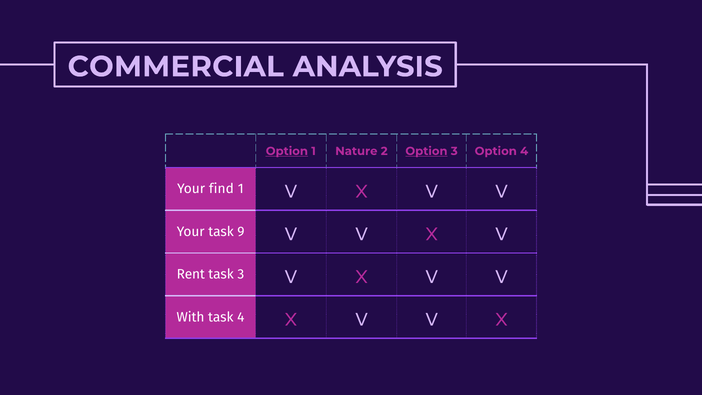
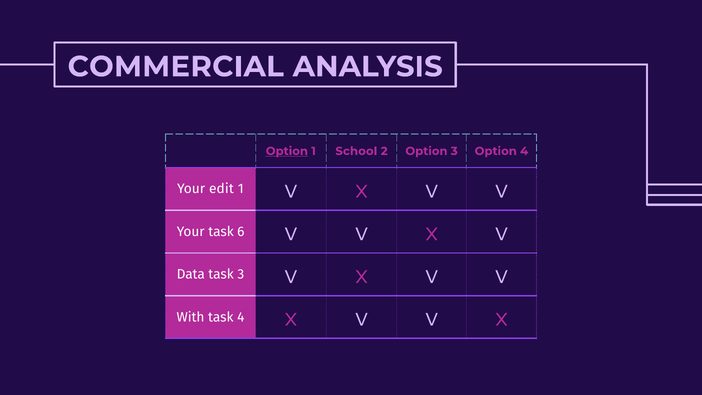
Nature: Nature -> School
Option at (426, 151) underline: present -> none
find: find -> edit
9: 9 -> 6
Rent: Rent -> Data
